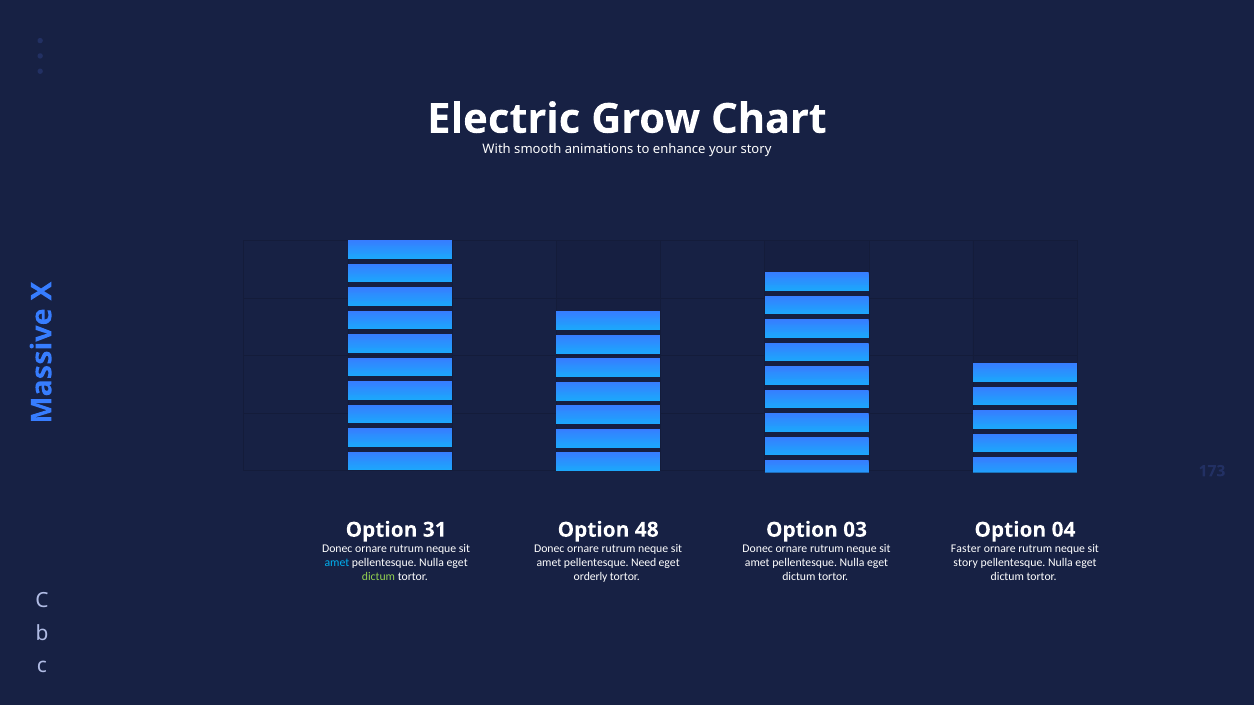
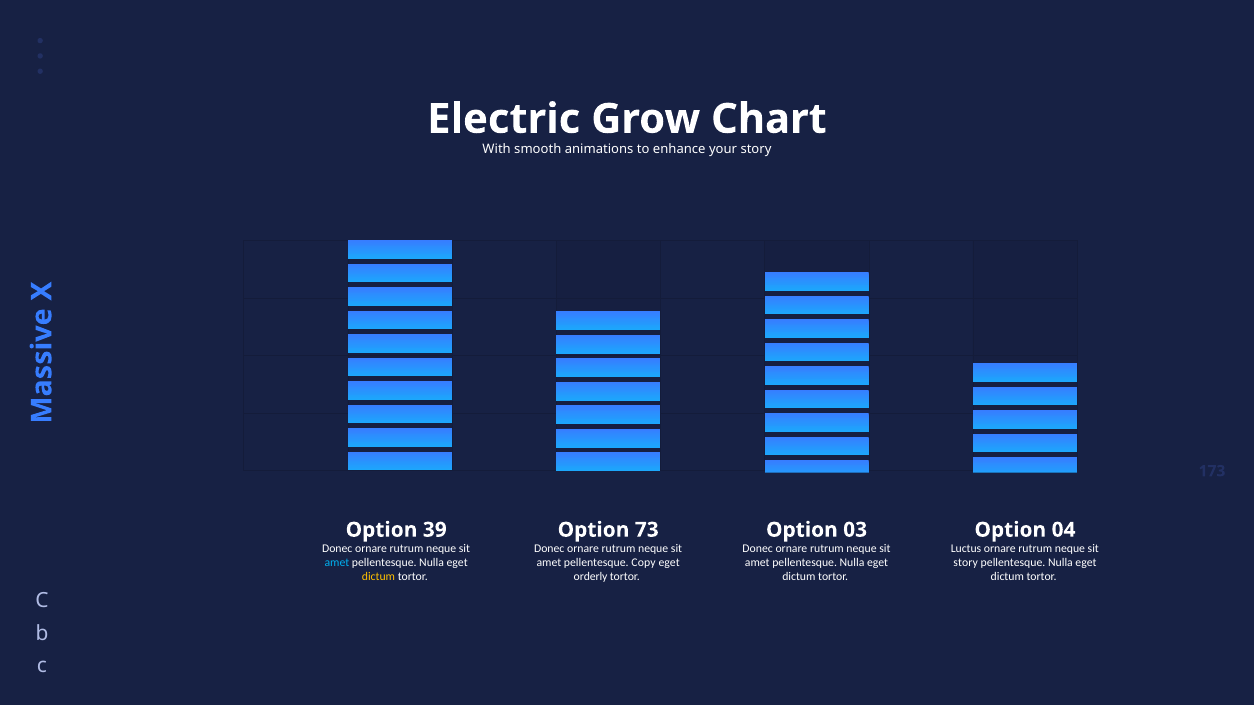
31: 31 -> 39
48: 48 -> 73
Faster: Faster -> Luctus
Need: Need -> Copy
dictum at (378, 577) colour: light green -> yellow
